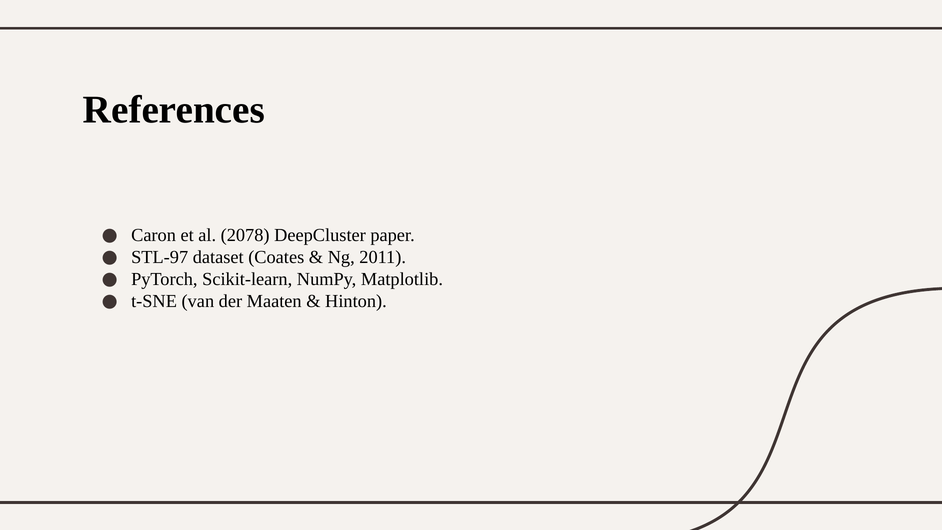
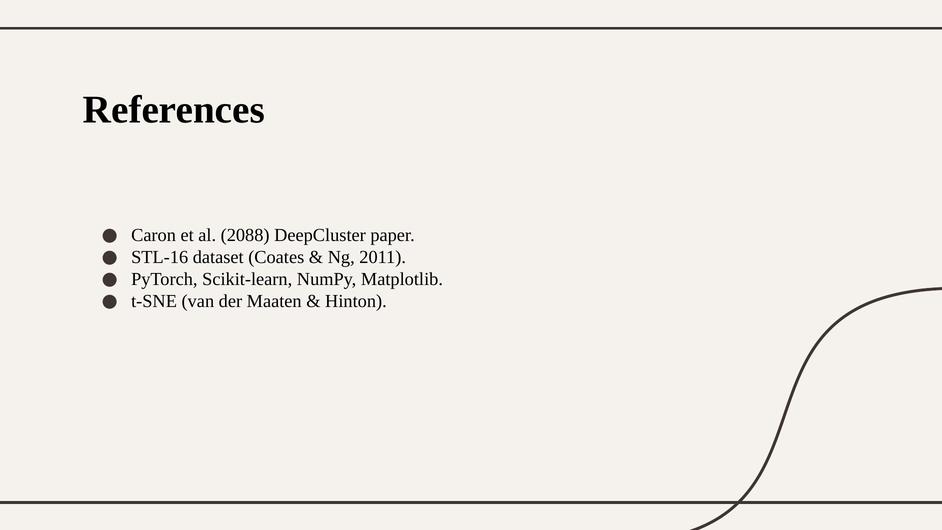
2078: 2078 -> 2088
STL-97: STL-97 -> STL-16
